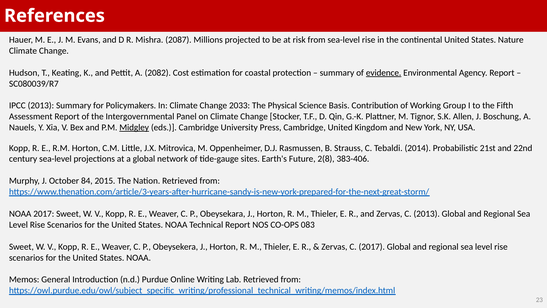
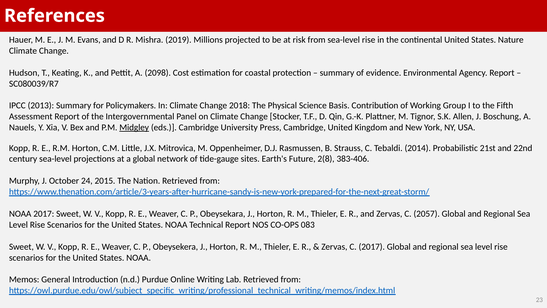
2087: 2087 -> 2019
2082: 2082 -> 2098
evidence underline: present -> none
2033: 2033 -> 2018
84: 84 -> 24
C 2013: 2013 -> 2057
